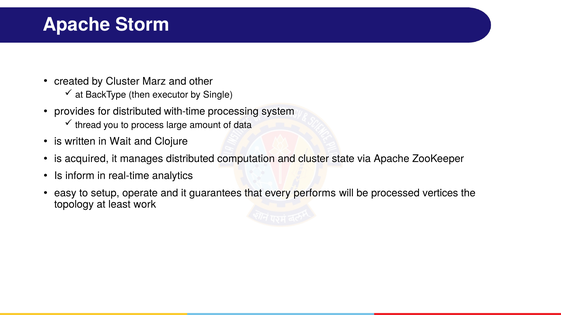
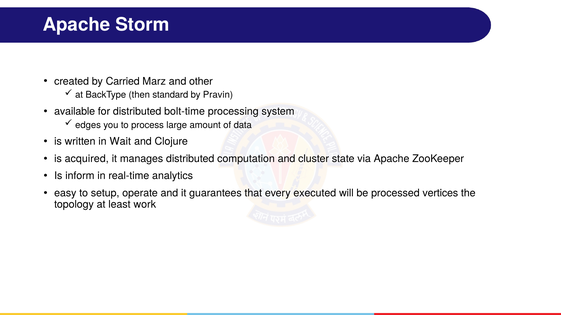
by Cluster: Cluster -> Carried
executor: executor -> standard
Single: Single -> Pravin
provides: provides -> available
with-time: with-time -> bolt-time
thread: thread -> edges
performs: performs -> executed
